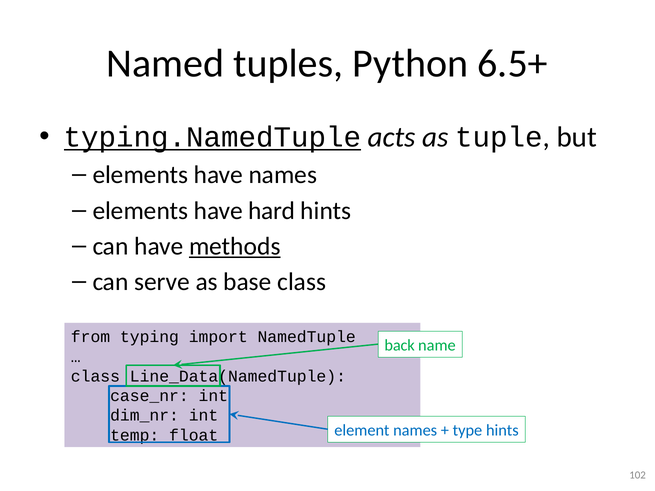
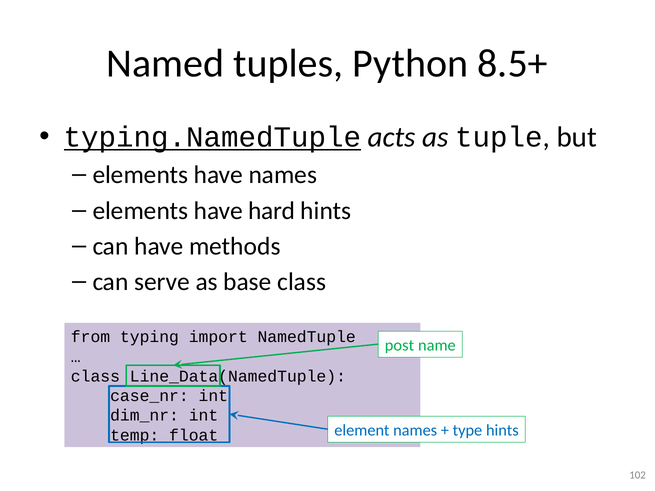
6.5+: 6.5+ -> 8.5+
methods underline: present -> none
back: back -> post
